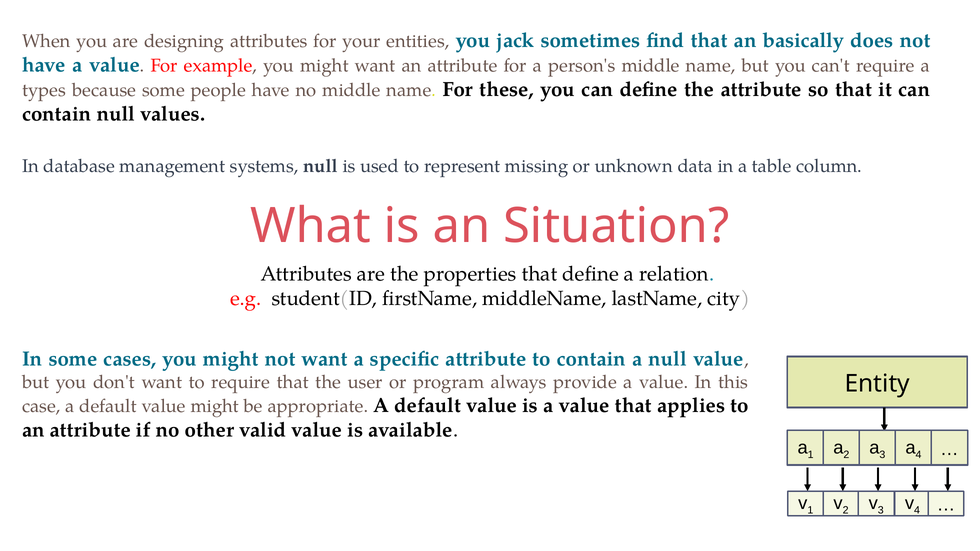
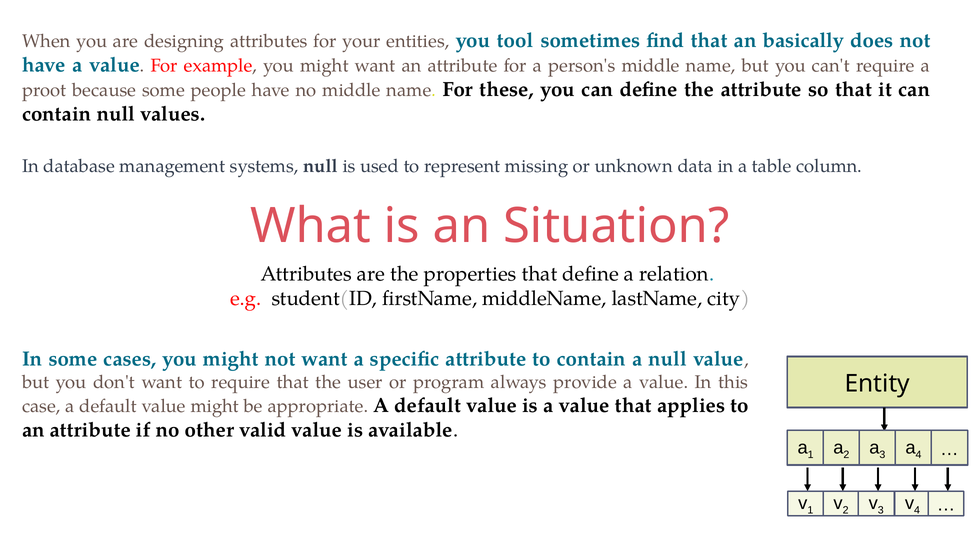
jack: jack -> tool
types: types -> proot
